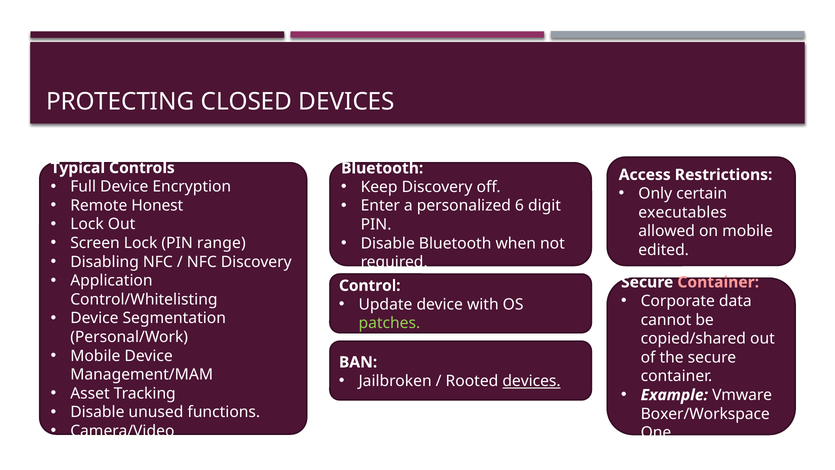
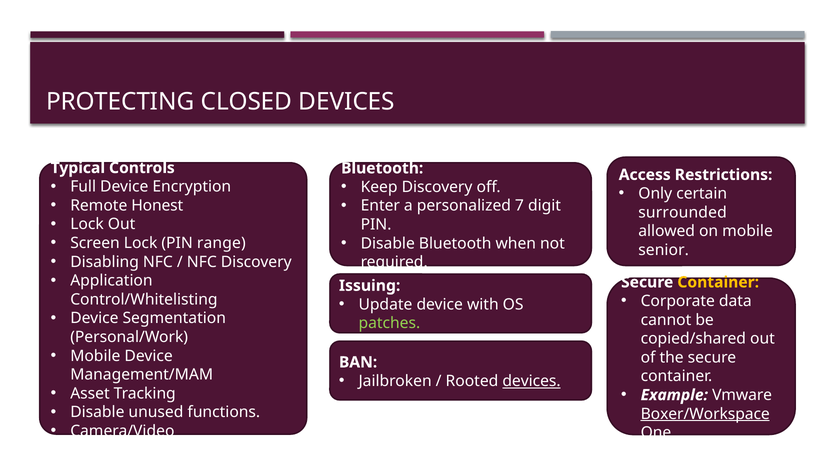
6: 6 -> 7
executables: executables -> surrounded
edited: edited -> senior
Container at (718, 282) colour: pink -> yellow
Control: Control -> Issuing
Boxer/Workspace underline: none -> present
